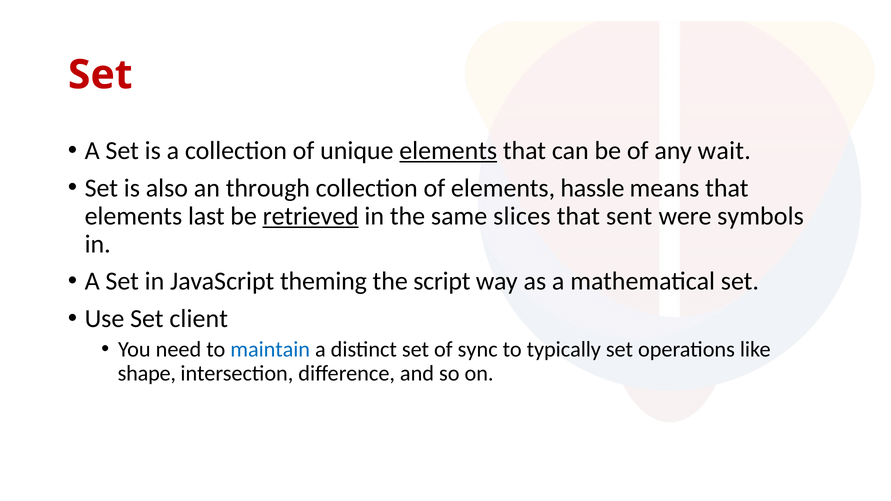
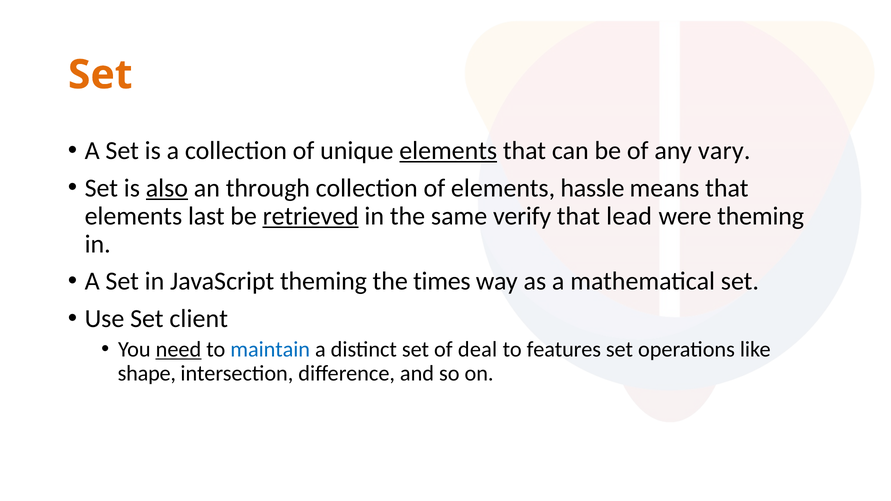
Set at (100, 75) colour: red -> orange
wait: wait -> vary
also underline: none -> present
slices: slices -> verify
sent: sent -> lead
were symbols: symbols -> theming
script: script -> times
need underline: none -> present
sync: sync -> deal
typically: typically -> features
